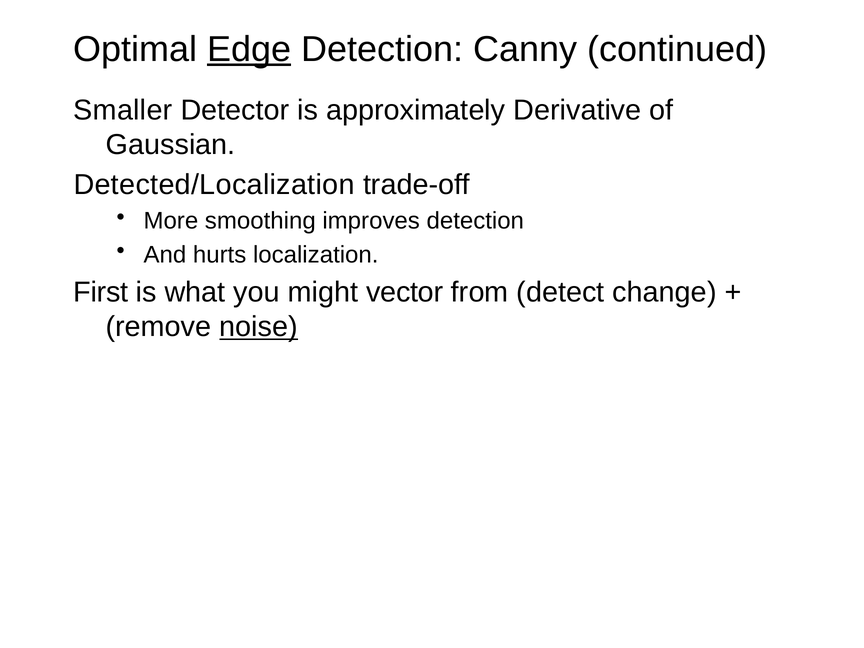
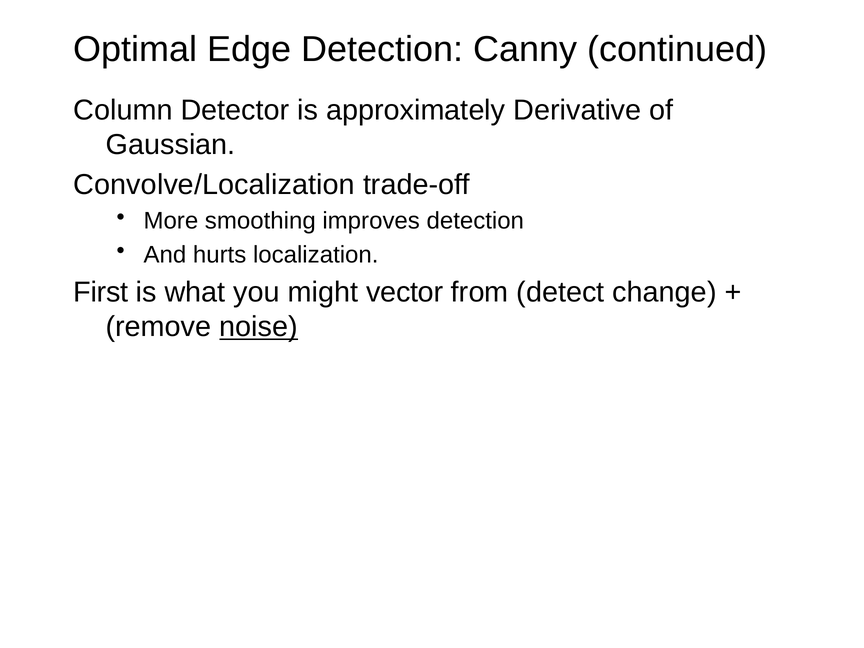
Edge underline: present -> none
Smaller: Smaller -> Column
Detected/Localization: Detected/Localization -> Convolve/Localization
